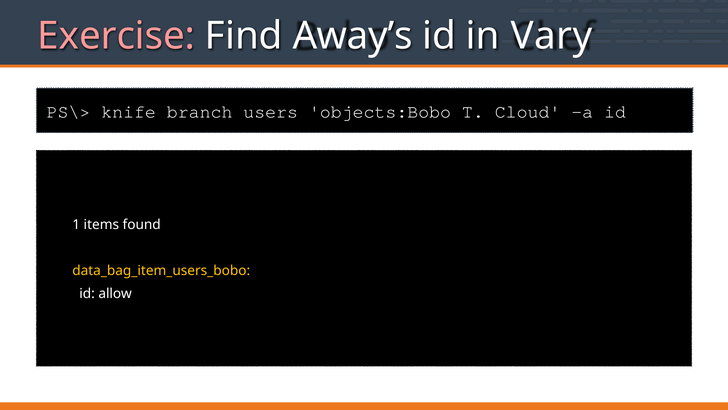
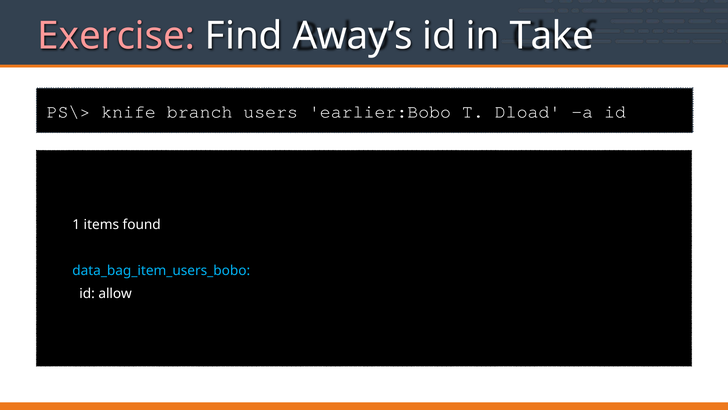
Vary: Vary -> Take
objects:Bobo: objects:Bobo -> earlier:Bobo
Cloud: Cloud -> Dload
data_bag_item_users_bobo colour: yellow -> light blue
